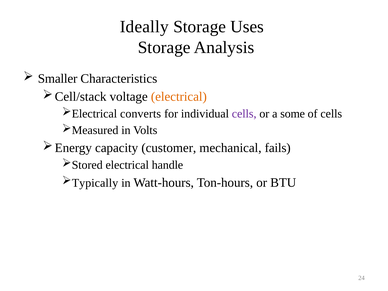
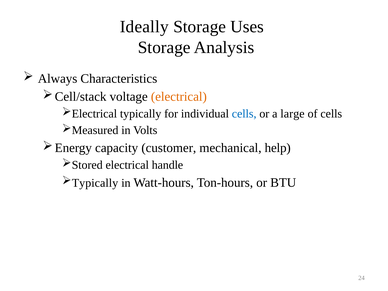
Smaller: Smaller -> Always
converts at (141, 114): converts -> typically
cells at (244, 114) colour: purple -> blue
some: some -> large
fails: fails -> help
